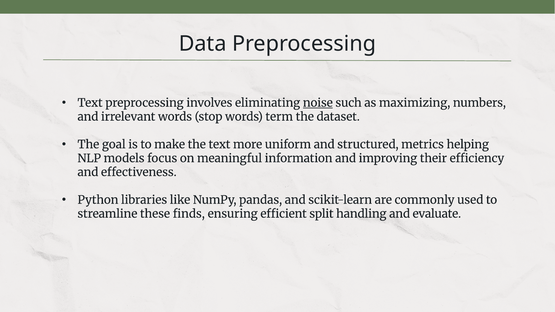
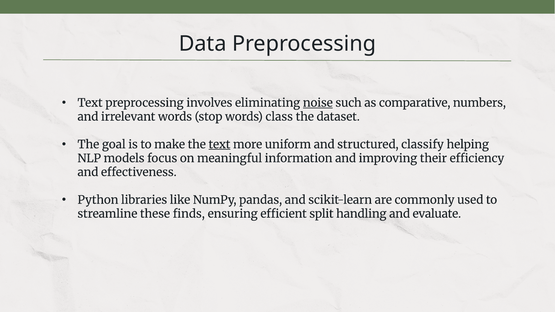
maximizing: maximizing -> comparative
term: term -> class
text at (219, 145) underline: none -> present
metrics: metrics -> classify
